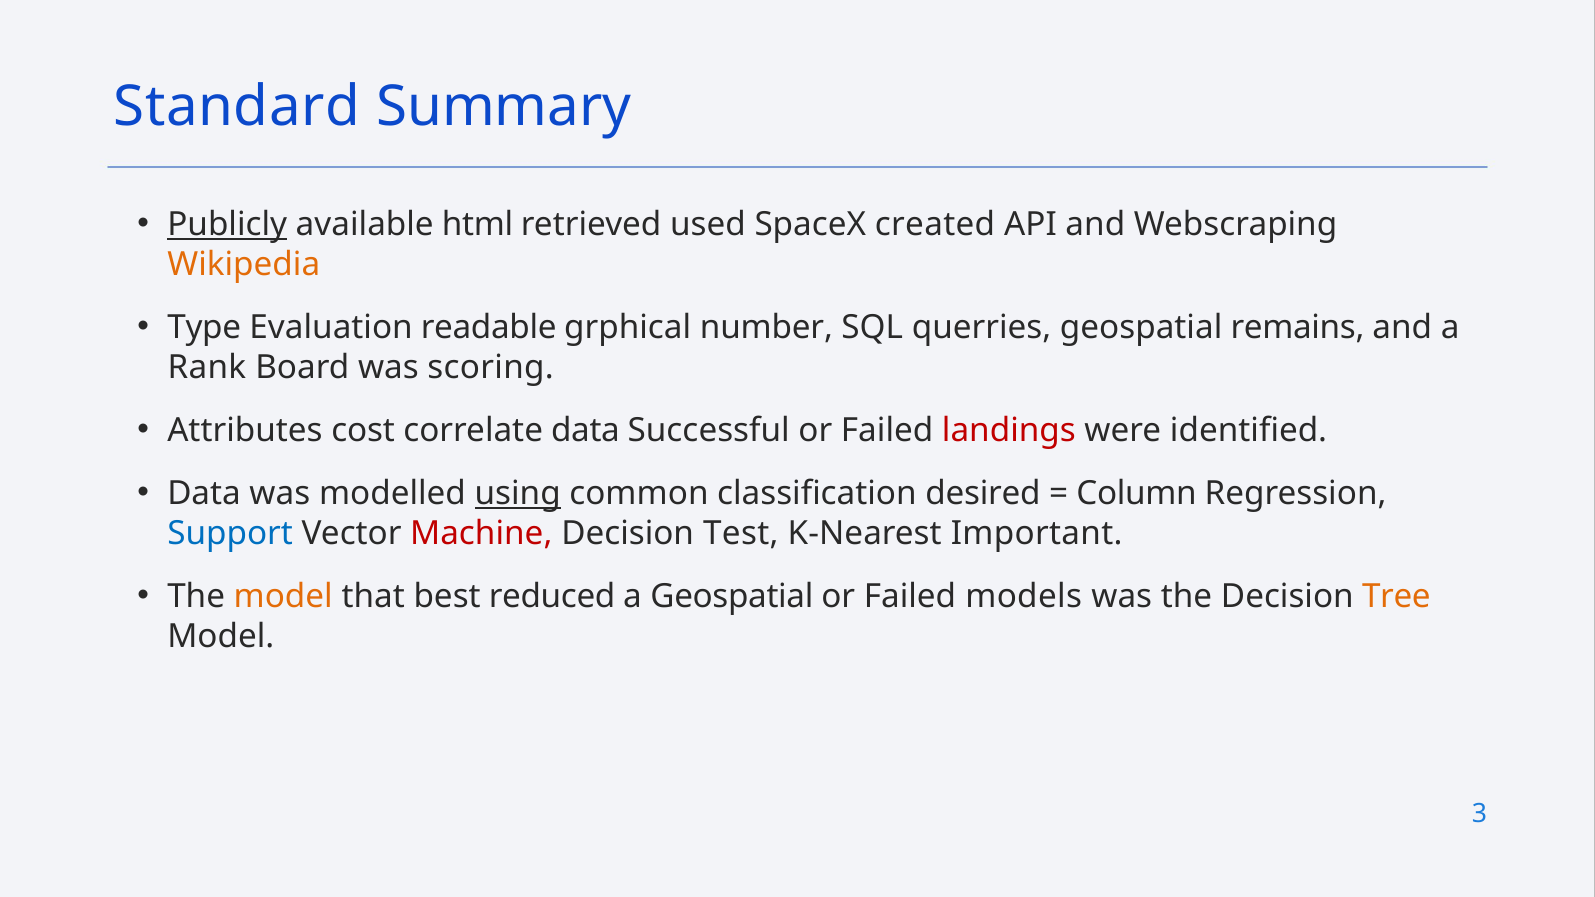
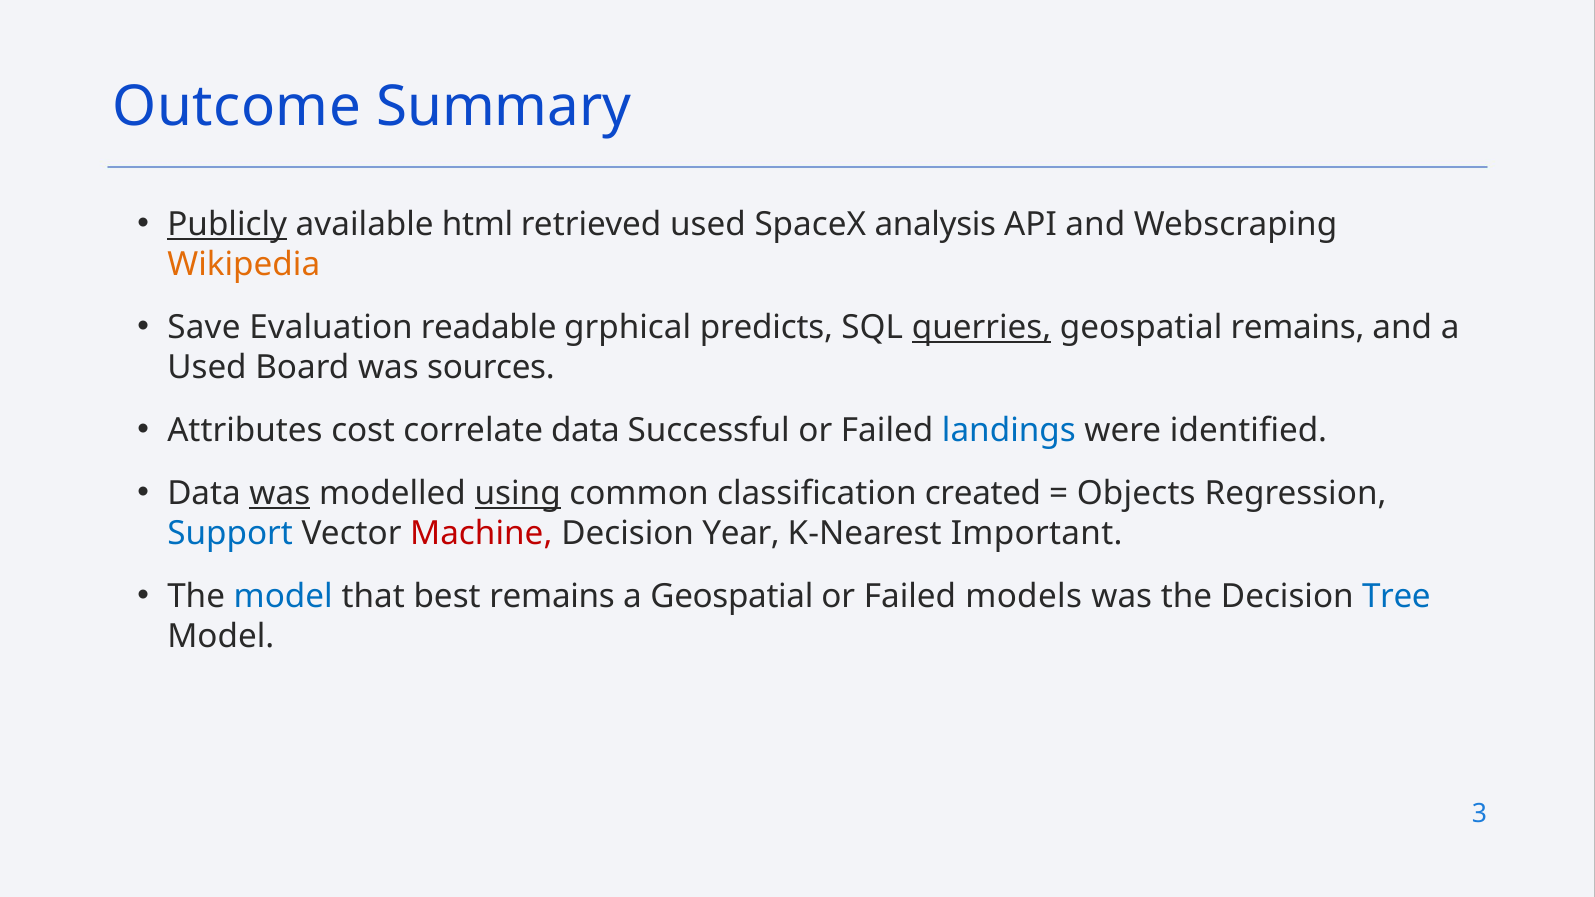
Standard: Standard -> Outcome
created: created -> analysis
Type: Type -> Save
number: number -> predicts
querries underline: none -> present
Rank at (207, 368): Rank -> Used
scoring: scoring -> sources
landings colour: red -> blue
was at (280, 494) underline: none -> present
desired: desired -> created
Column: Column -> Objects
Test: Test -> Year
model at (283, 597) colour: orange -> blue
best reduced: reduced -> remains
Tree colour: orange -> blue
